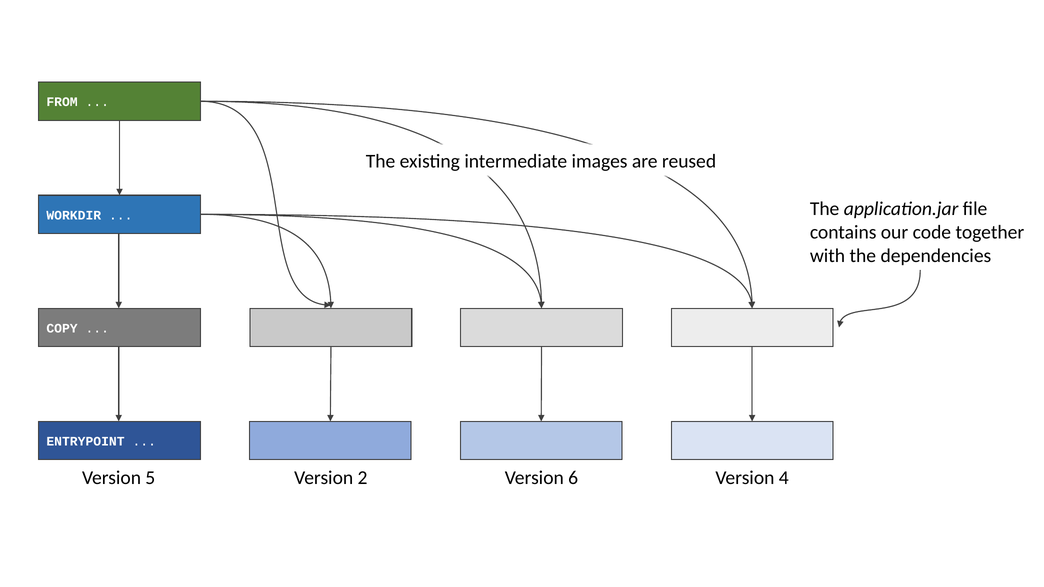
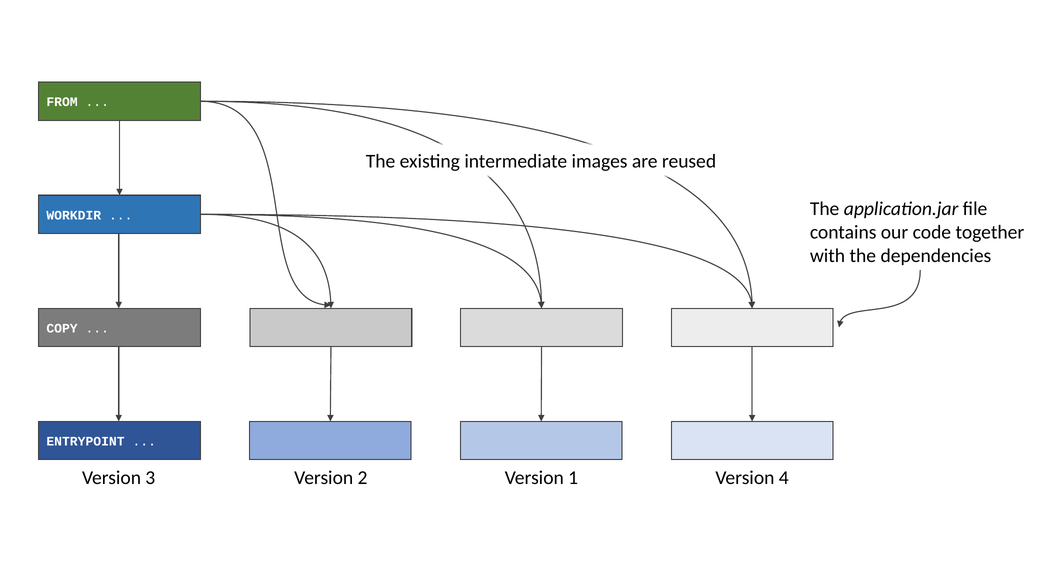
5: 5 -> 3
6: 6 -> 1
